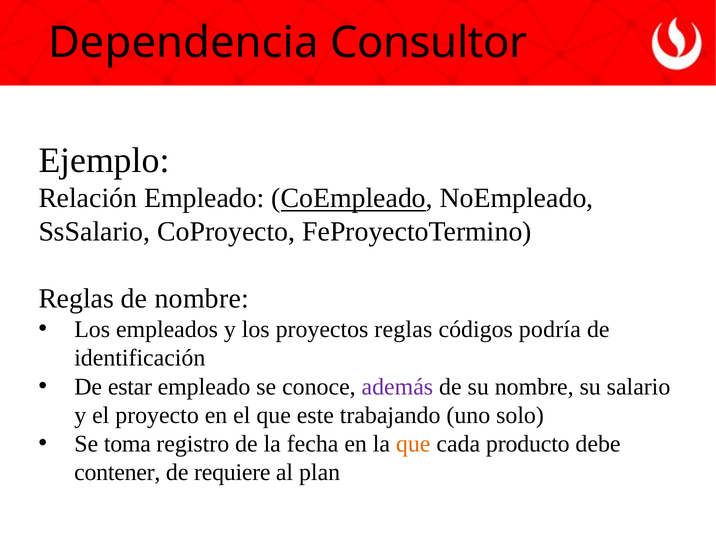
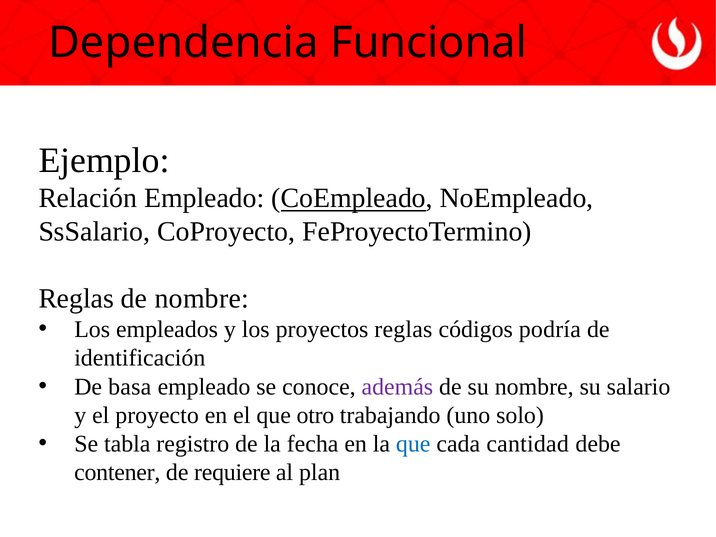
Consultor: Consultor -> Funcional
estar: estar -> basa
este: este -> otro
toma: toma -> tabla
que at (413, 444) colour: orange -> blue
producto: producto -> cantidad
